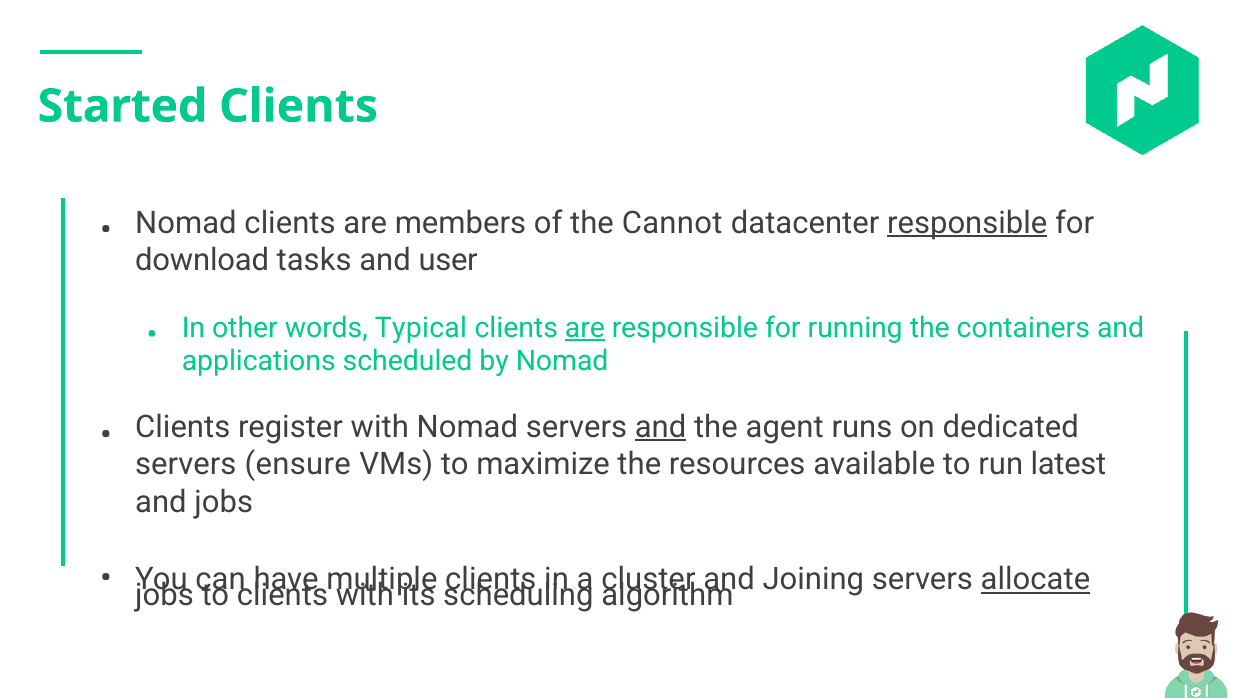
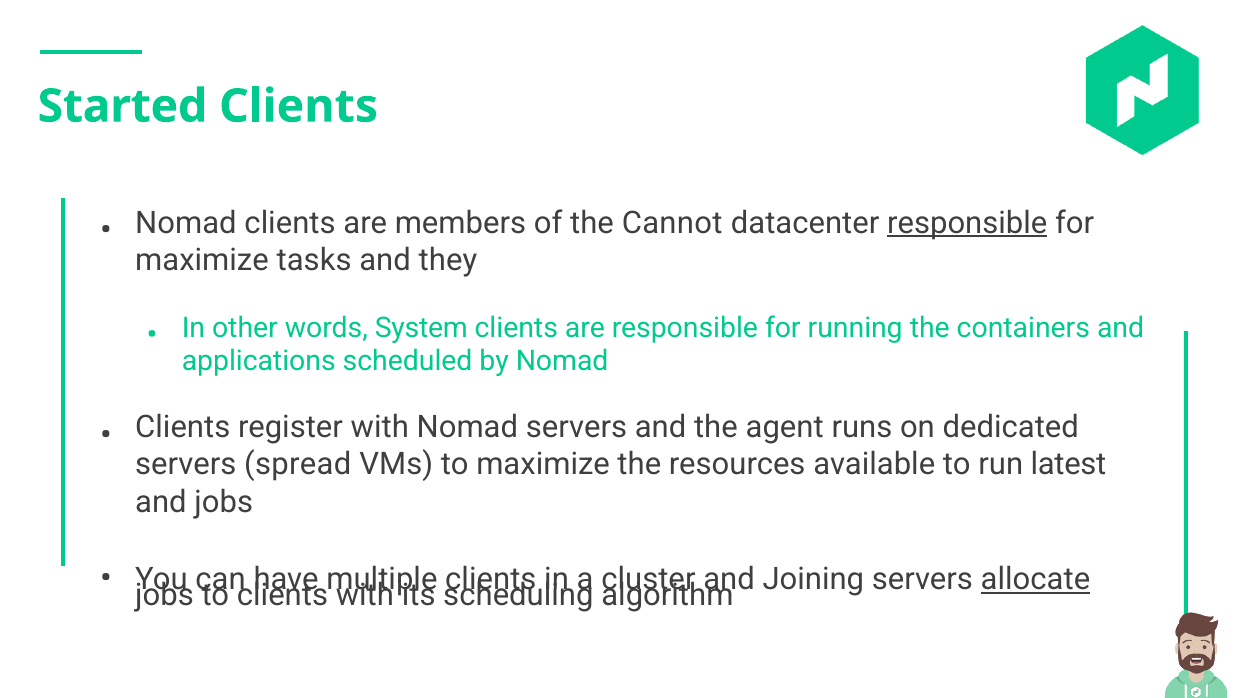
download at (202, 260): download -> maximize
user: user -> they
Typical: Typical -> System
are at (585, 328) underline: present -> none
and at (661, 427) underline: present -> none
ensure: ensure -> spread
